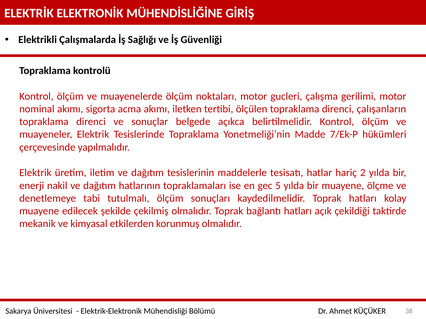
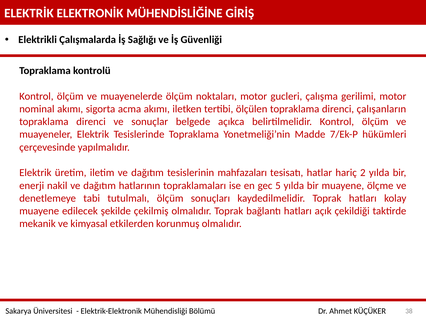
maddelerle: maddelerle -> mahfazaları
